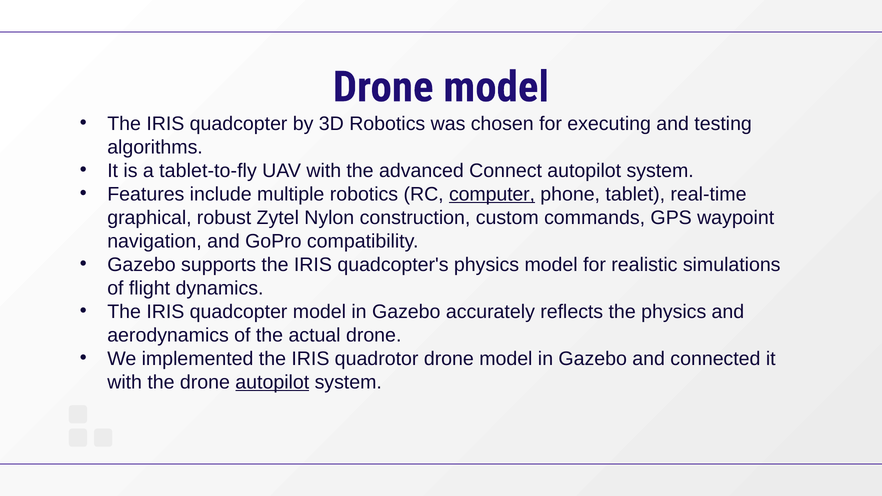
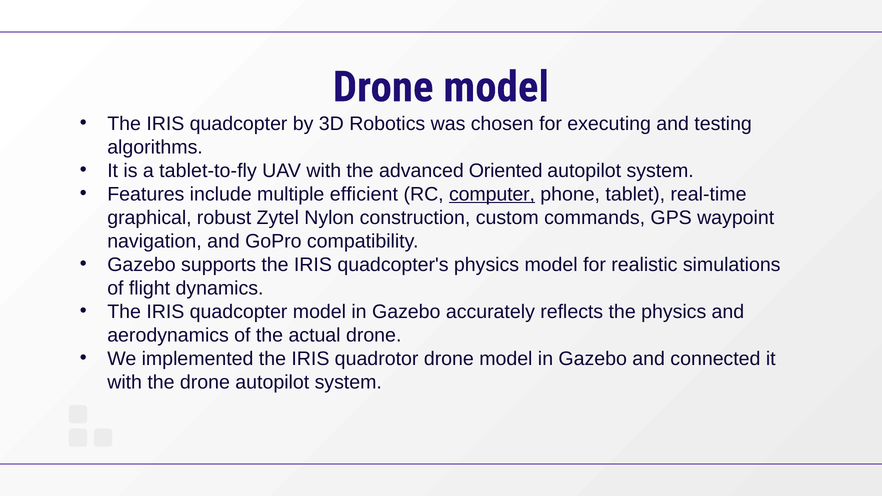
Connect: Connect -> Oriented
multiple robotics: robotics -> efficient
autopilot at (272, 382) underline: present -> none
